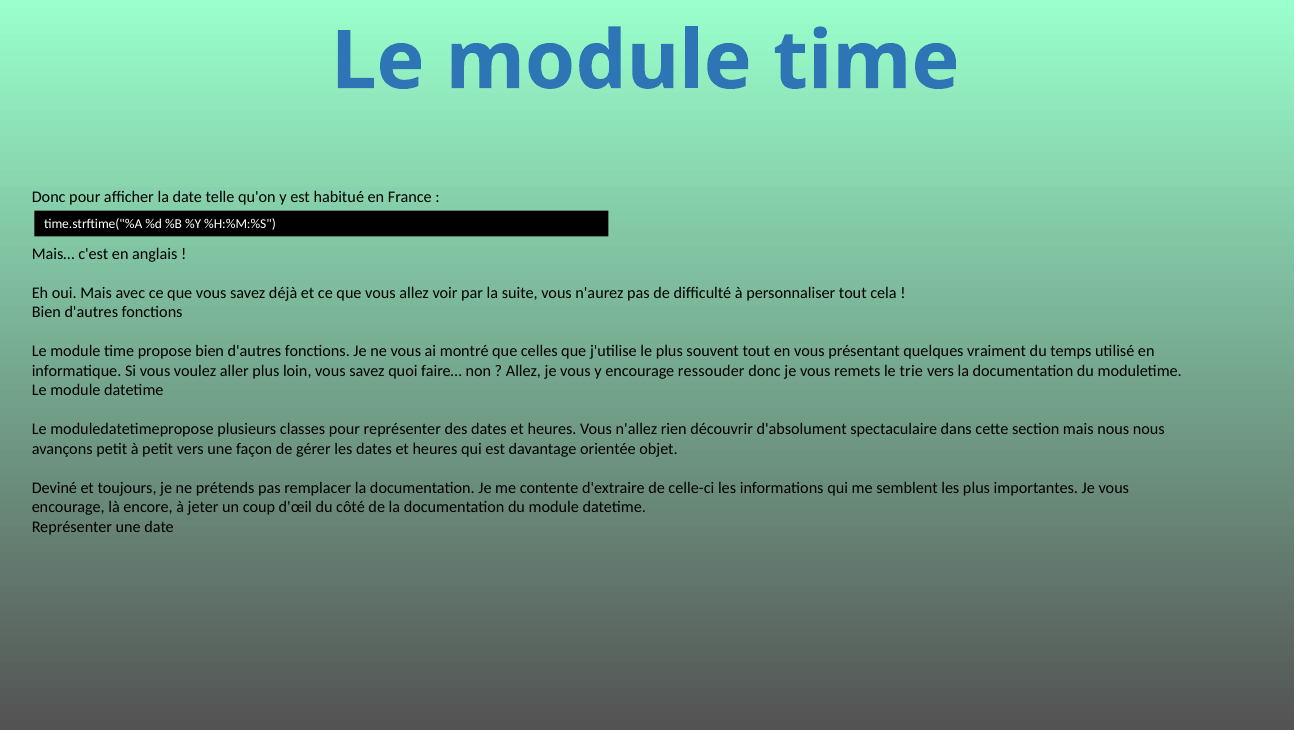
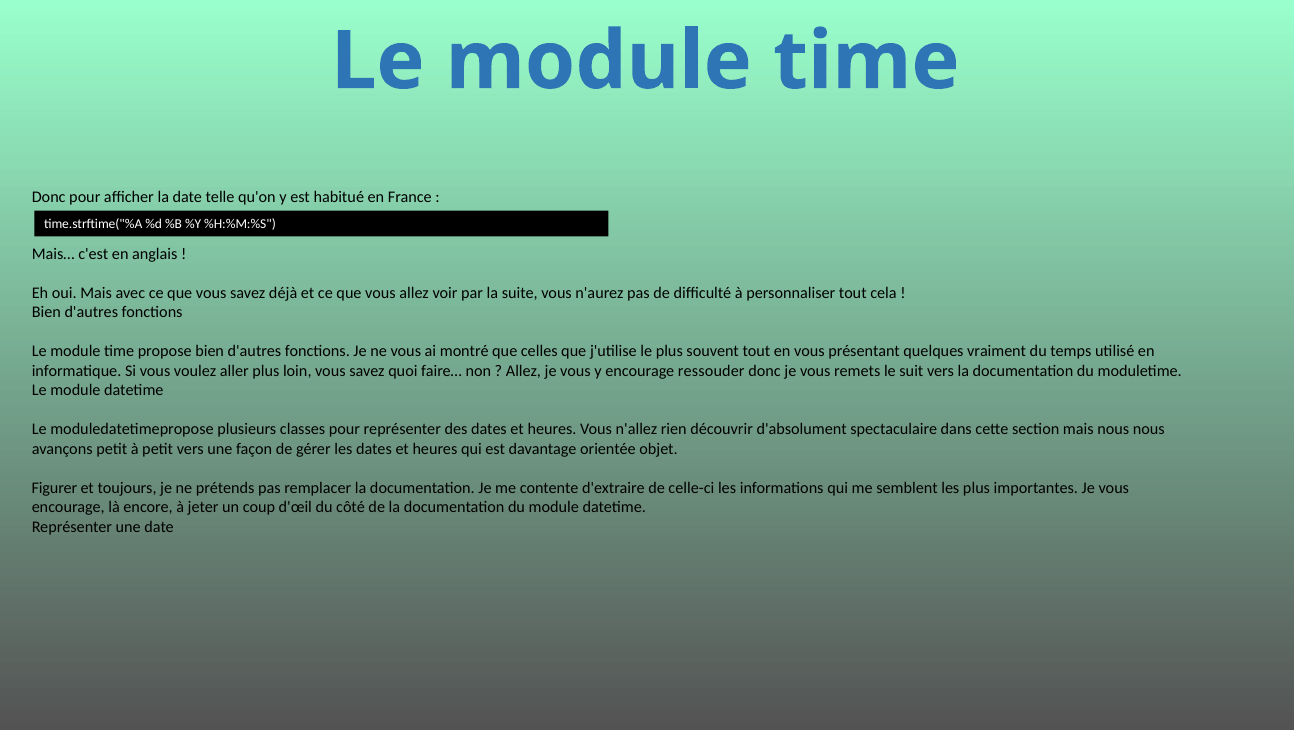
trie: trie -> suit
Deviné: Deviné -> Figurer
